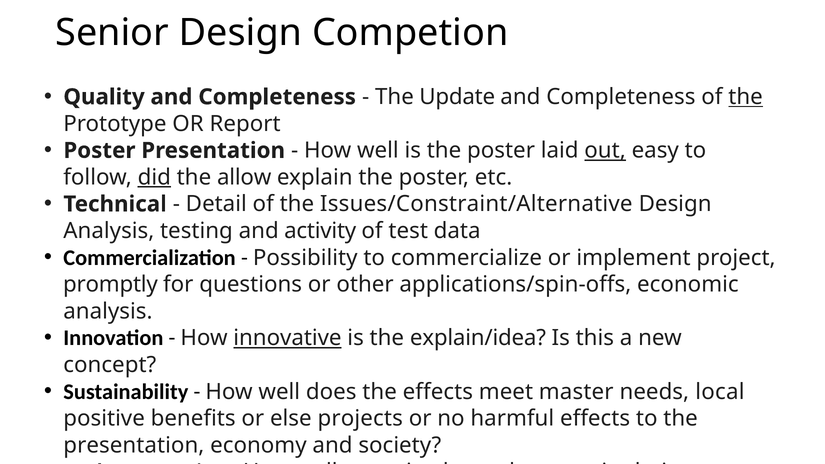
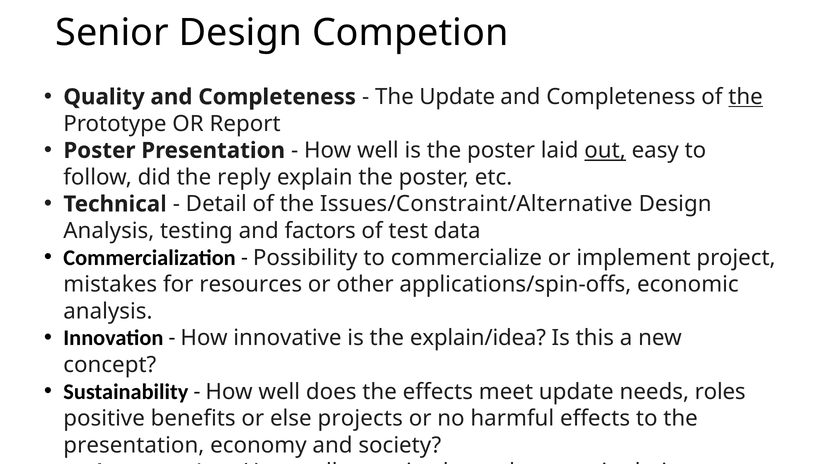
did underline: present -> none
allow: allow -> reply
activity: activity -> factors
promptly: promptly -> mistakes
questions: questions -> resources
innovative underline: present -> none
meet master: master -> update
local: local -> roles
